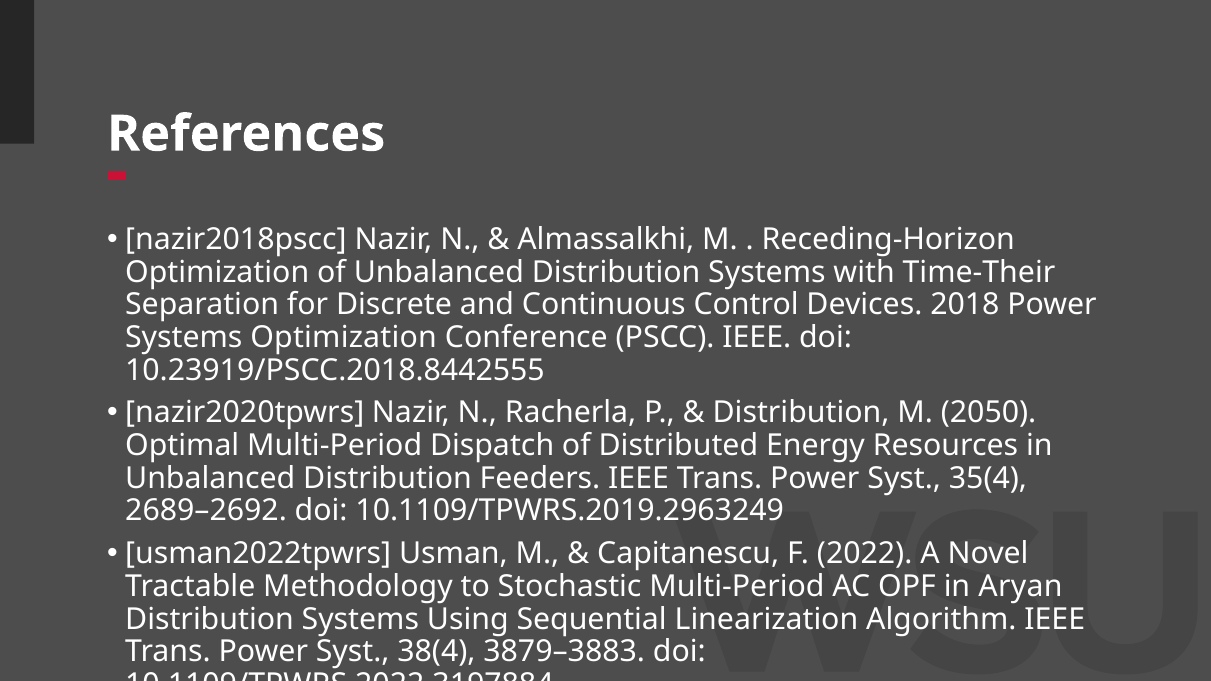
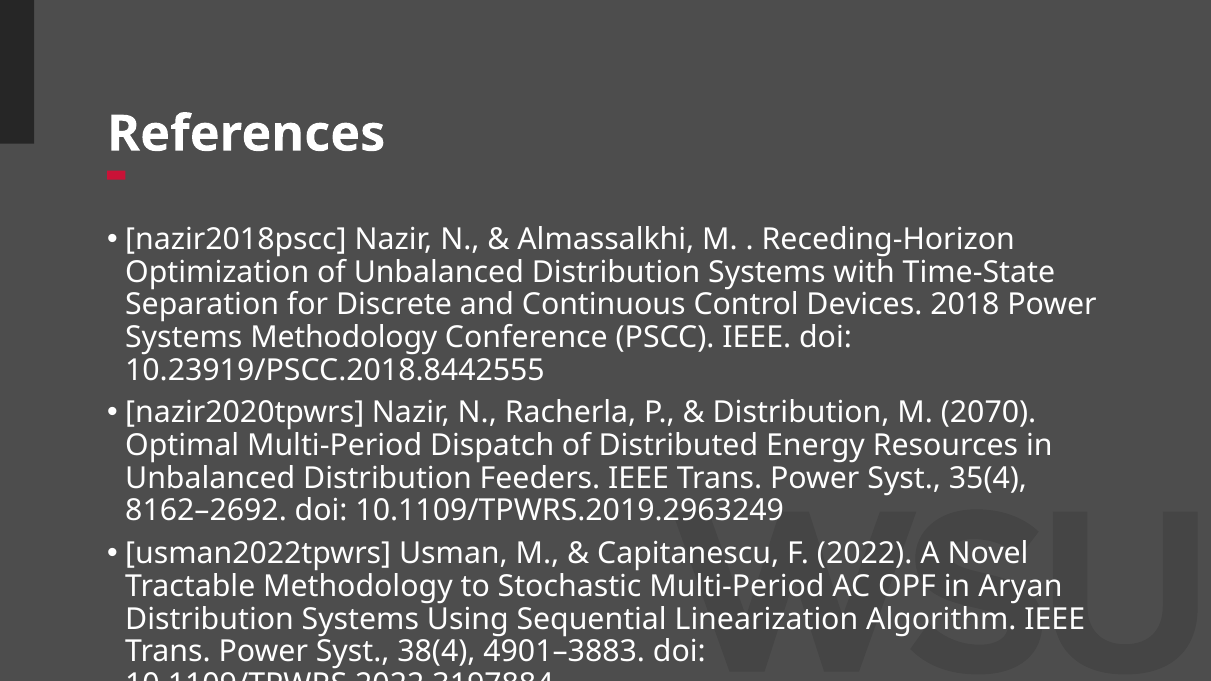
Time-Their: Time-Their -> Time-State
Systems Optimization: Optimization -> Methodology
2050: 2050 -> 2070
2689–2692: 2689–2692 -> 8162–2692
3879–3883: 3879–3883 -> 4901–3883
